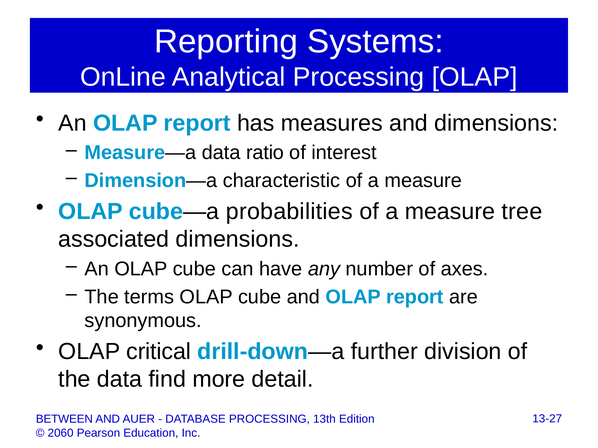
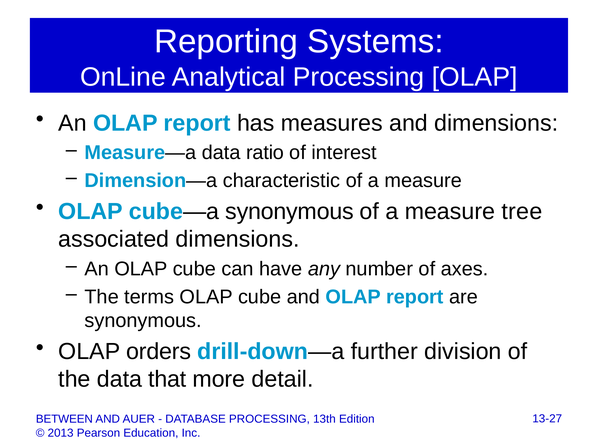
cube—a probabilities: probabilities -> synonymous
critical: critical -> orders
find: find -> that
2060: 2060 -> 2013
